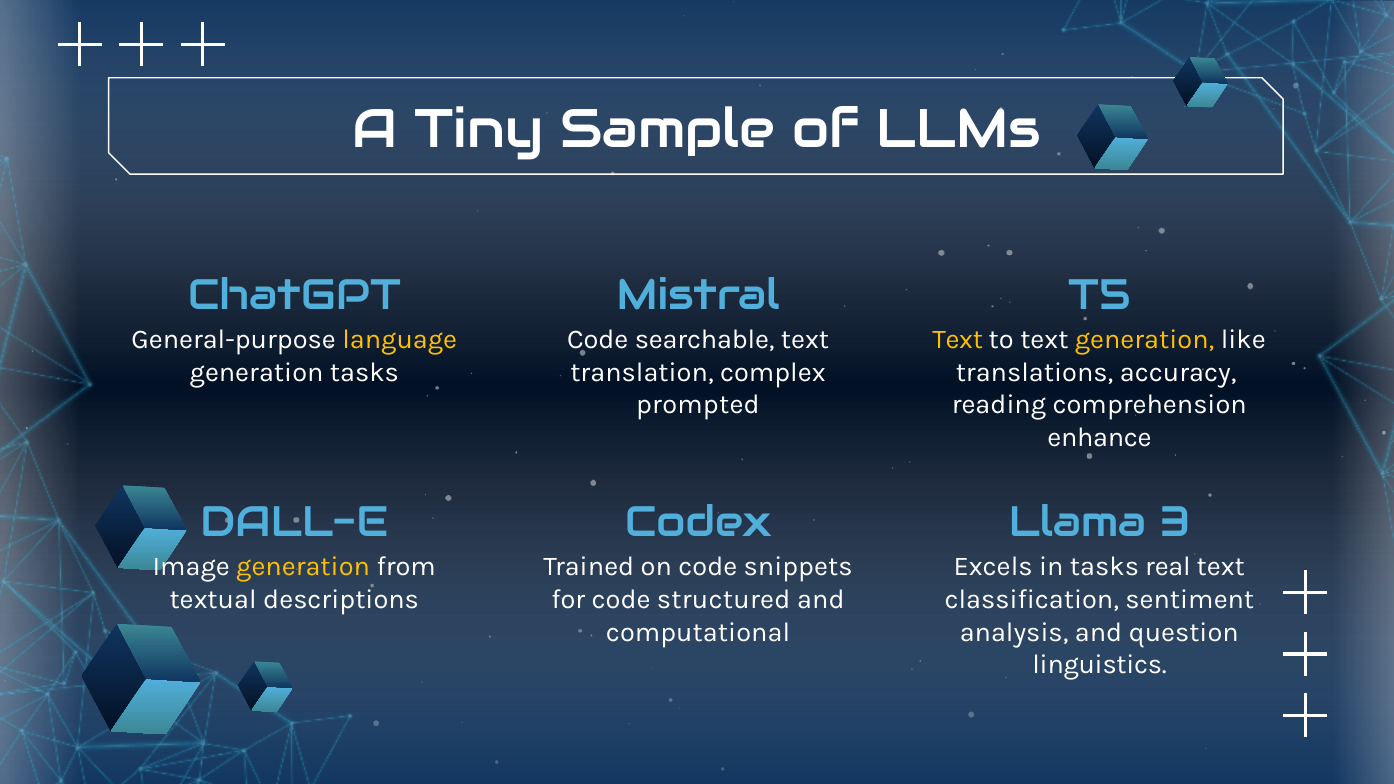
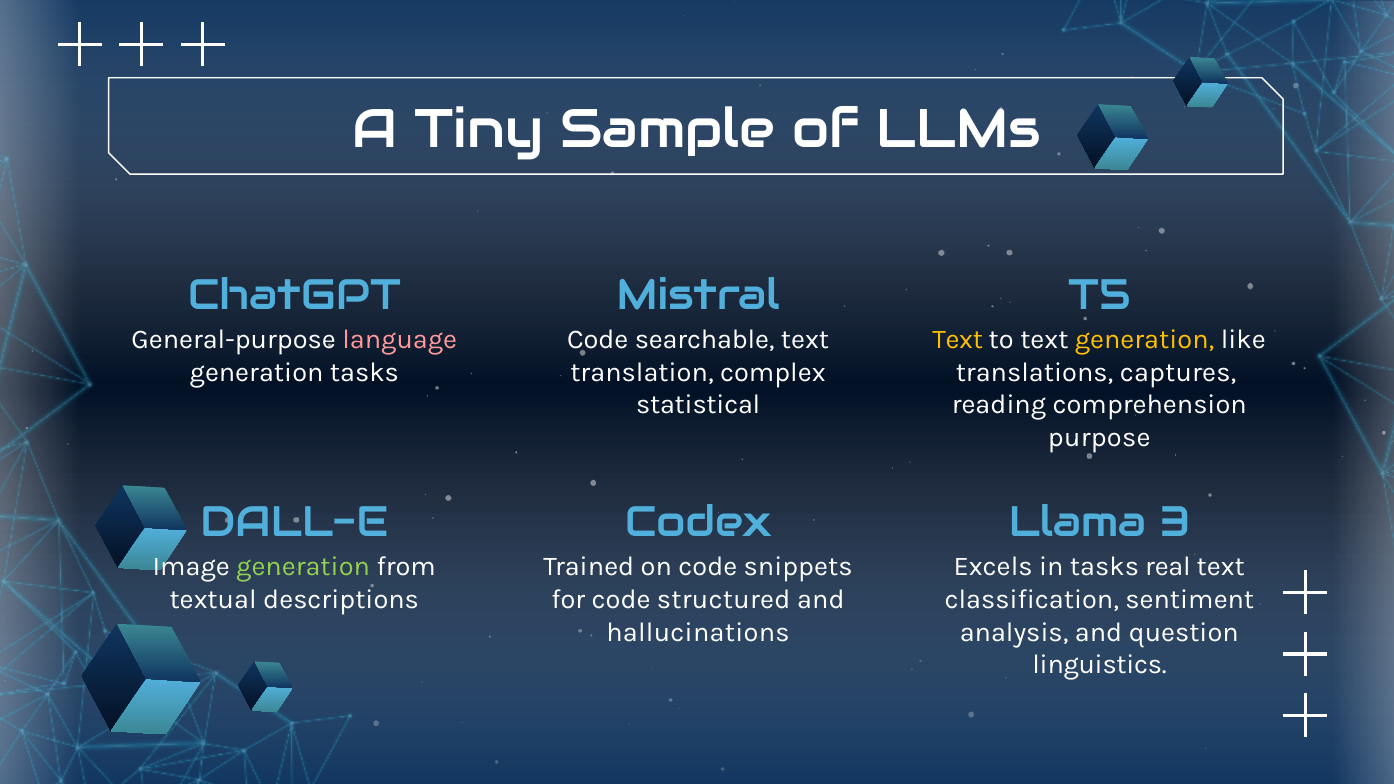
language colour: yellow -> pink
accuracy: accuracy -> captures
prompted: prompted -> statistical
enhance: enhance -> purpose
generation at (303, 567) colour: yellow -> light green
computational: computational -> hallucinations
